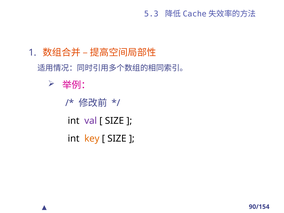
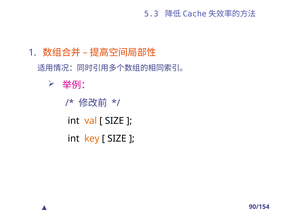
val colour: purple -> orange
